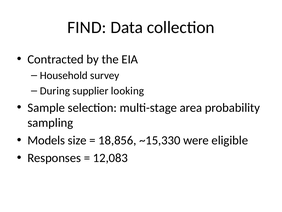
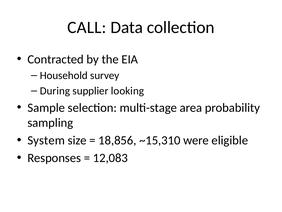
FIND: FIND -> CALL
Models: Models -> System
~15,330: ~15,330 -> ~15,310
